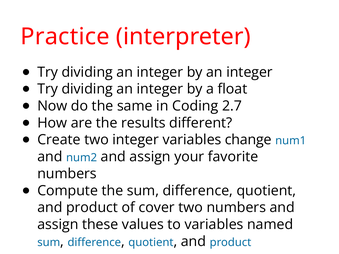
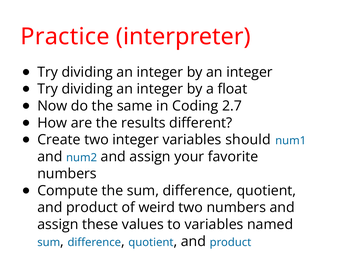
change: change -> should
cover: cover -> weird
